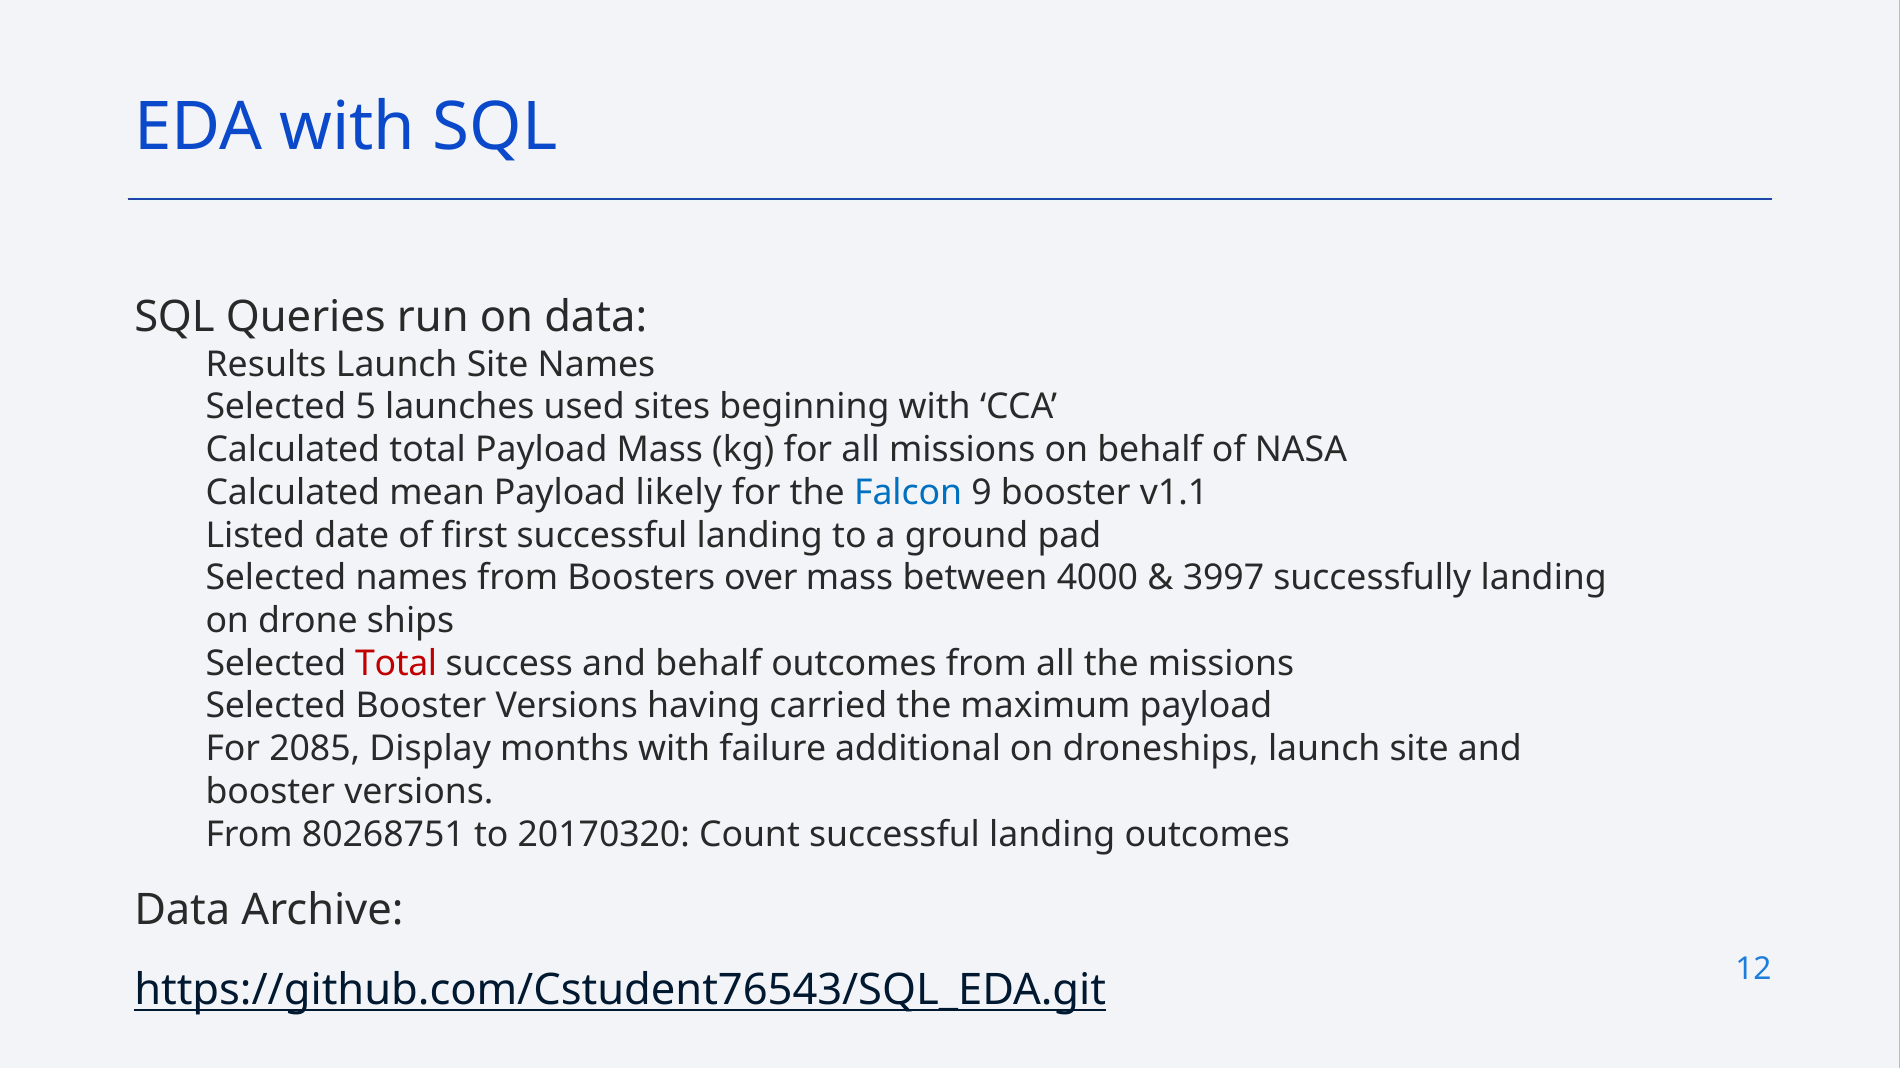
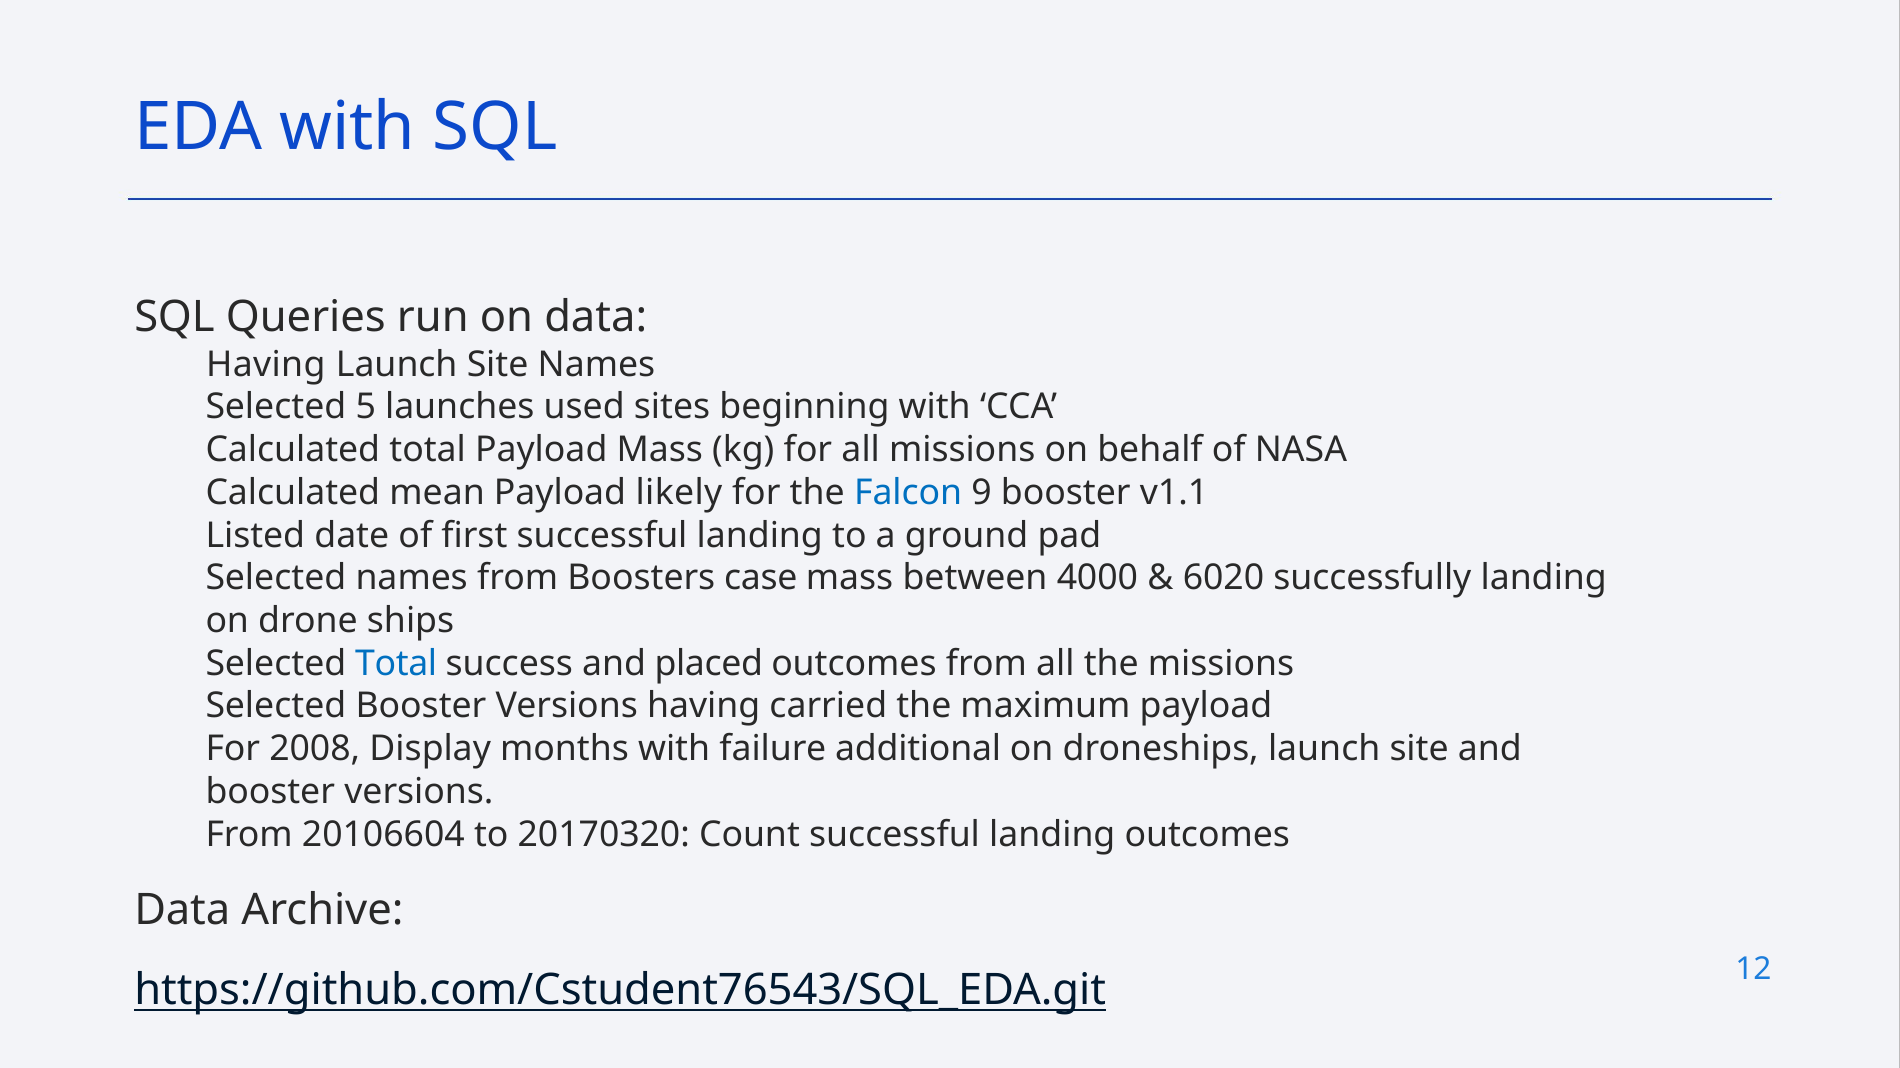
Results at (266, 365): Results -> Having
over: over -> case
3997: 3997 -> 6020
Total at (396, 664) colour: red -> blue
and behalf: behalf -> placed
2085: 2085 -> 2008
80268751: 80268751 -> 20106604
